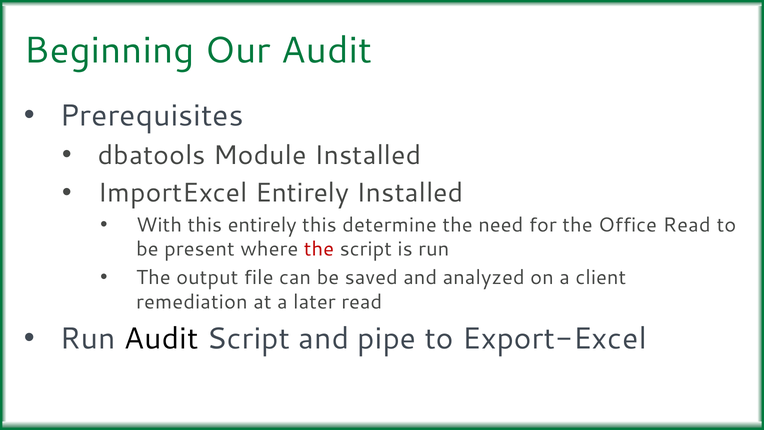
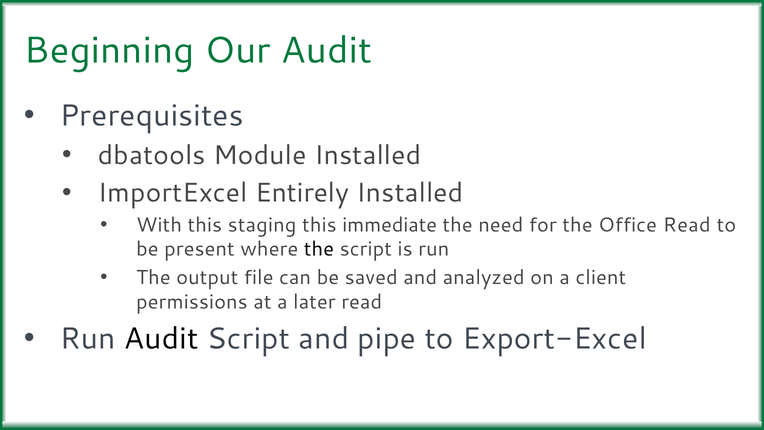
this entirely: entirely -> staging
determine: determine -> immediate
the at (319, 249) colour: red -> black
remediation: remediation -> permissions
